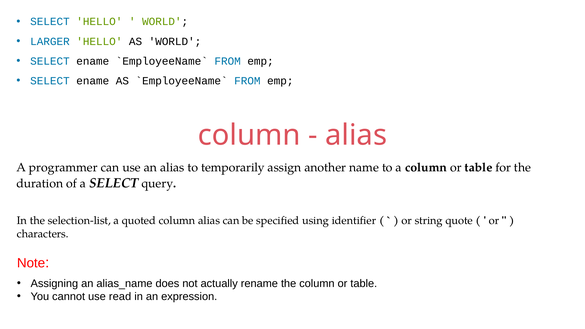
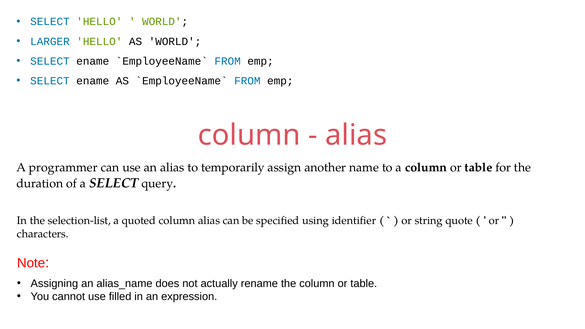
read: read -> filled
